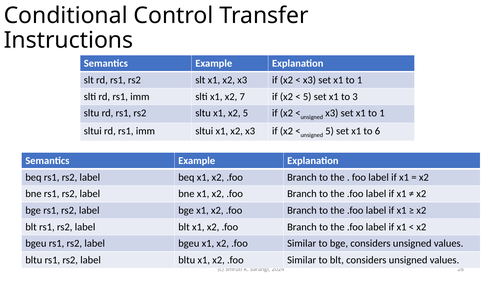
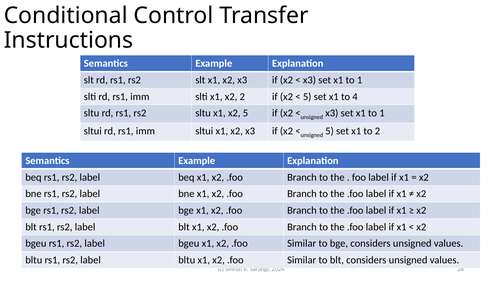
x2 7: 7 -> 2
3: 3 -> 4
to 6: 6 -> 2
